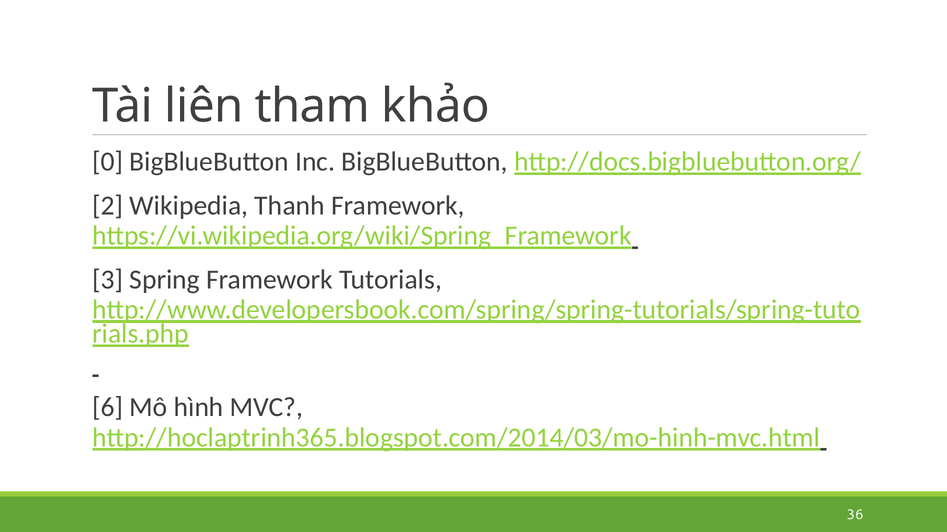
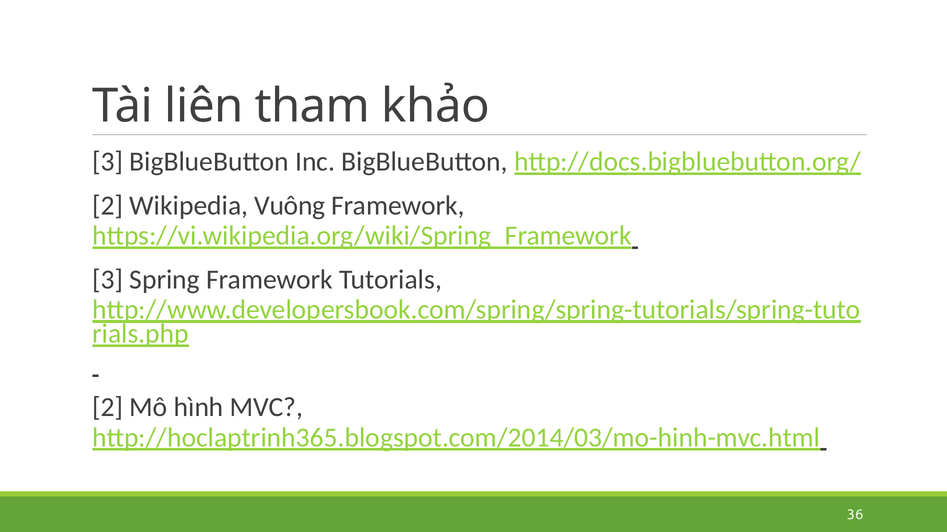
0 at (108, 162): 0 -> 3
Thanh: Thanh -> Vuông
6 at (108, 408): 6 -> 2
